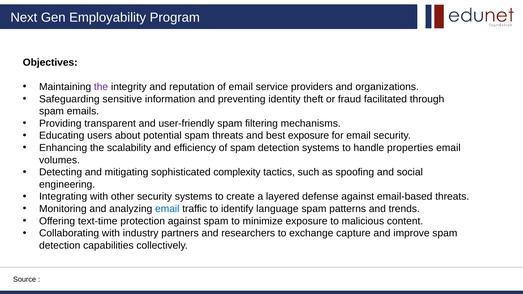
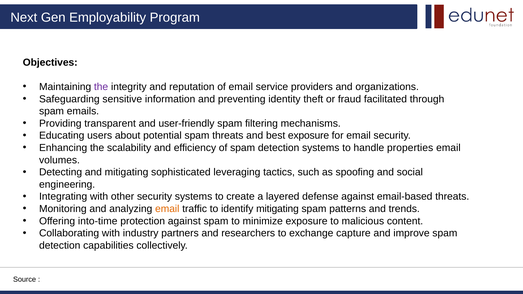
complexity: complexity -> leveraging
email at (167, 209) colour: blue -> orange
identify language: language -> mitigating
text-time: text-time -> into-time
